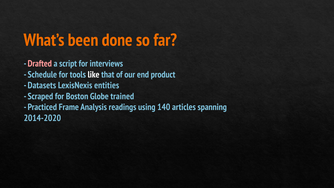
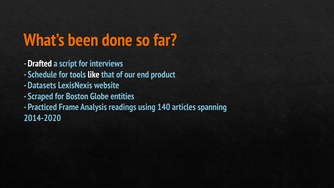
Drafted colour: pink -> white
entities: entities -> website
trained: trained -> entities
